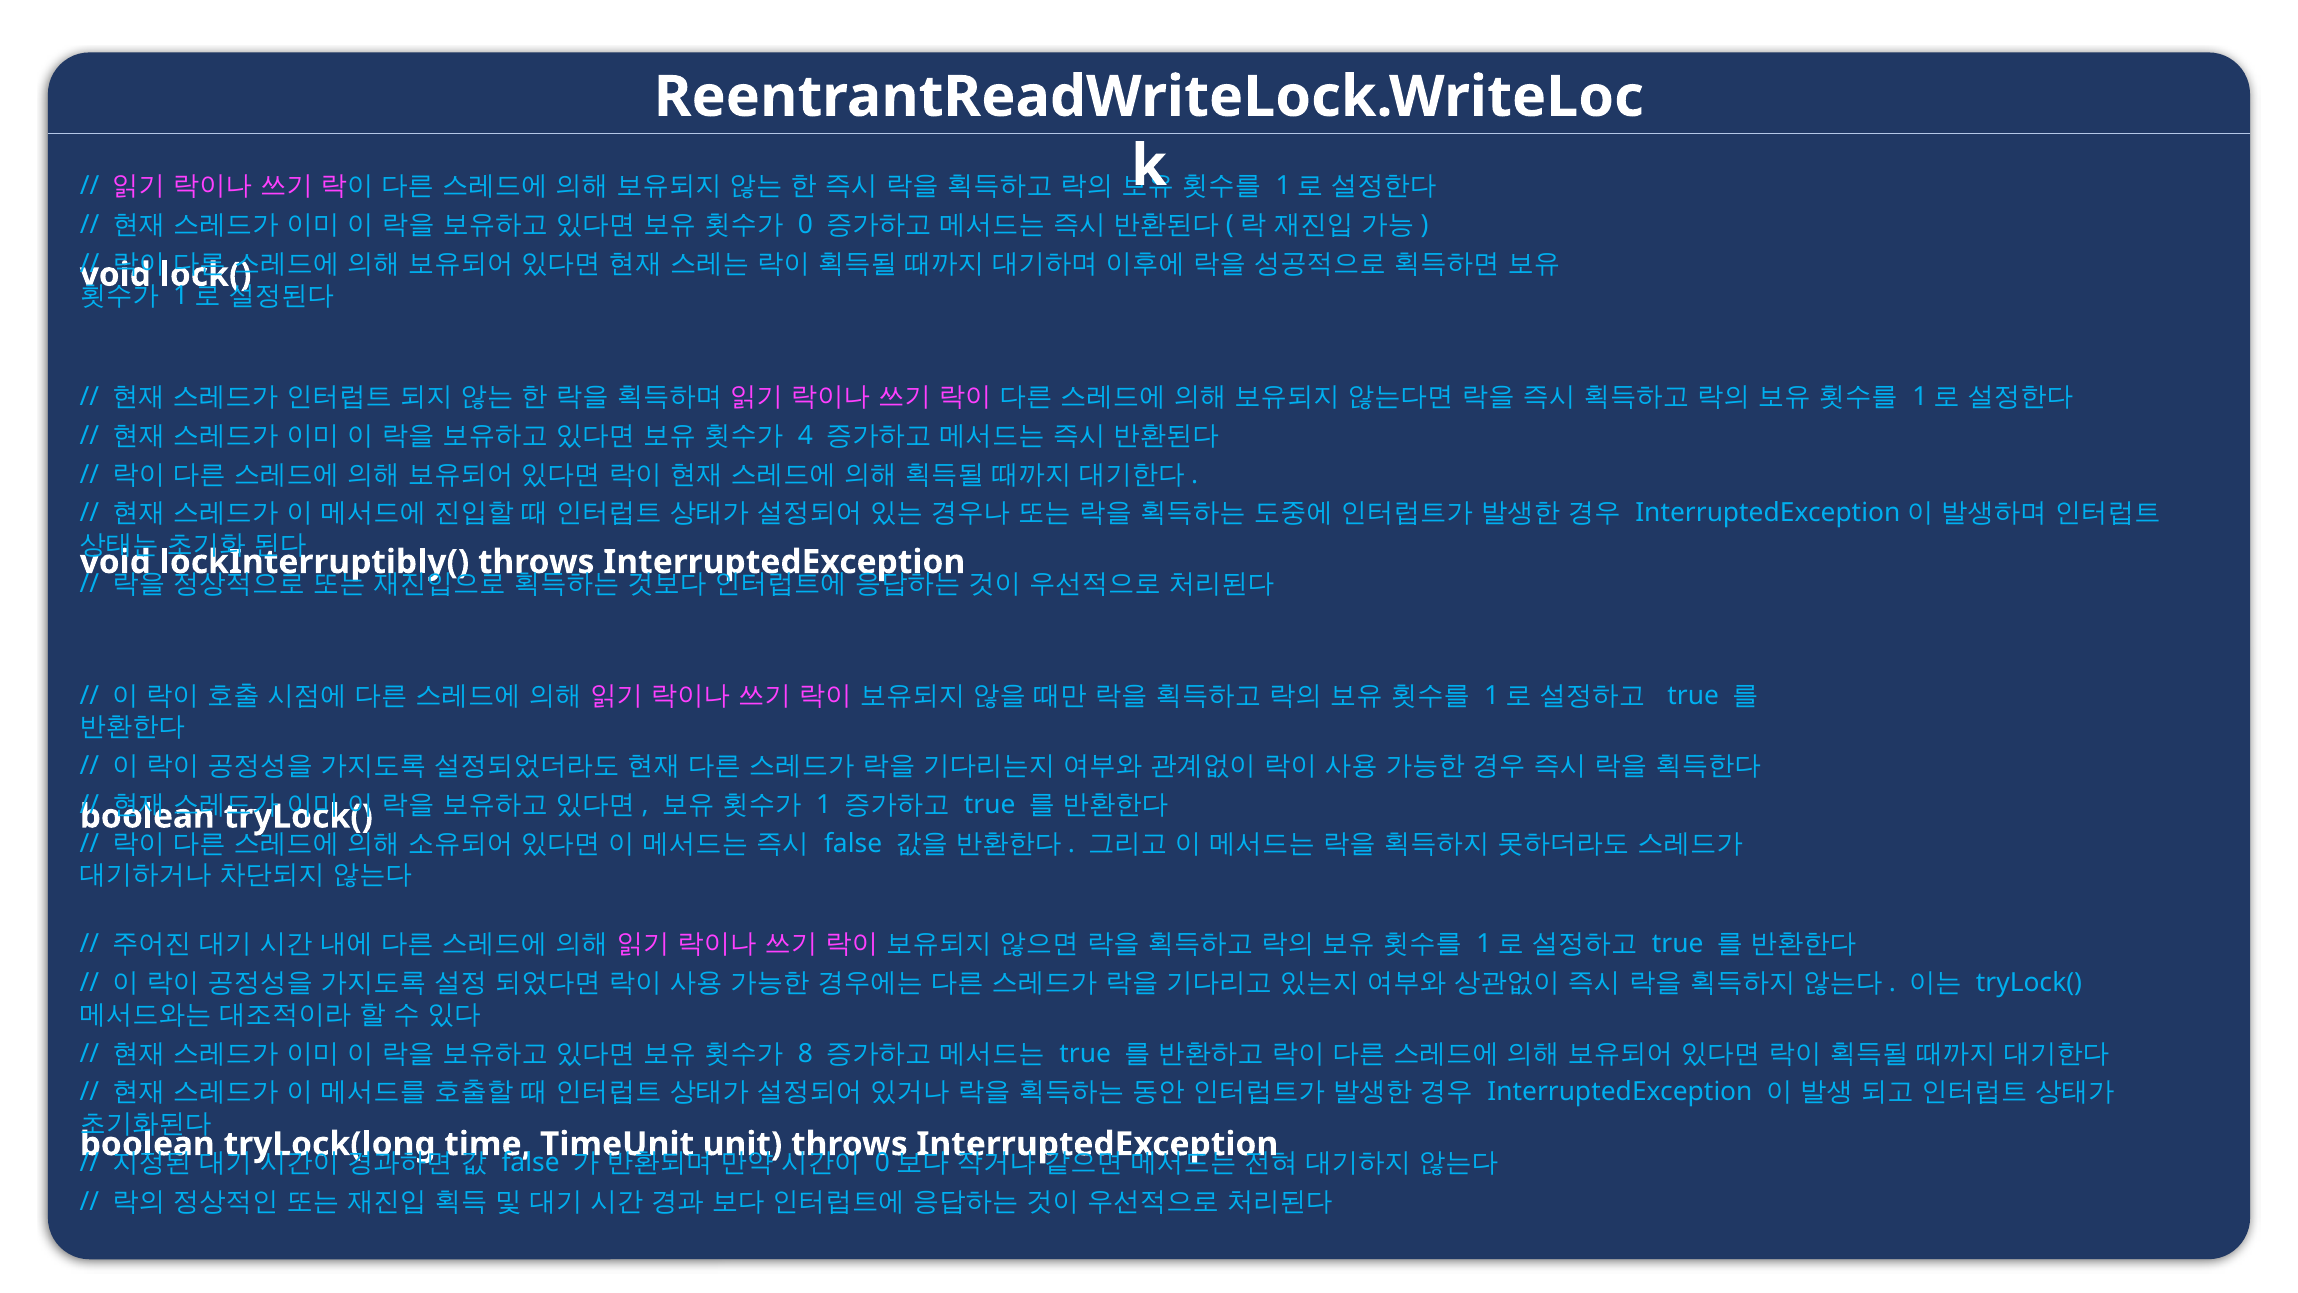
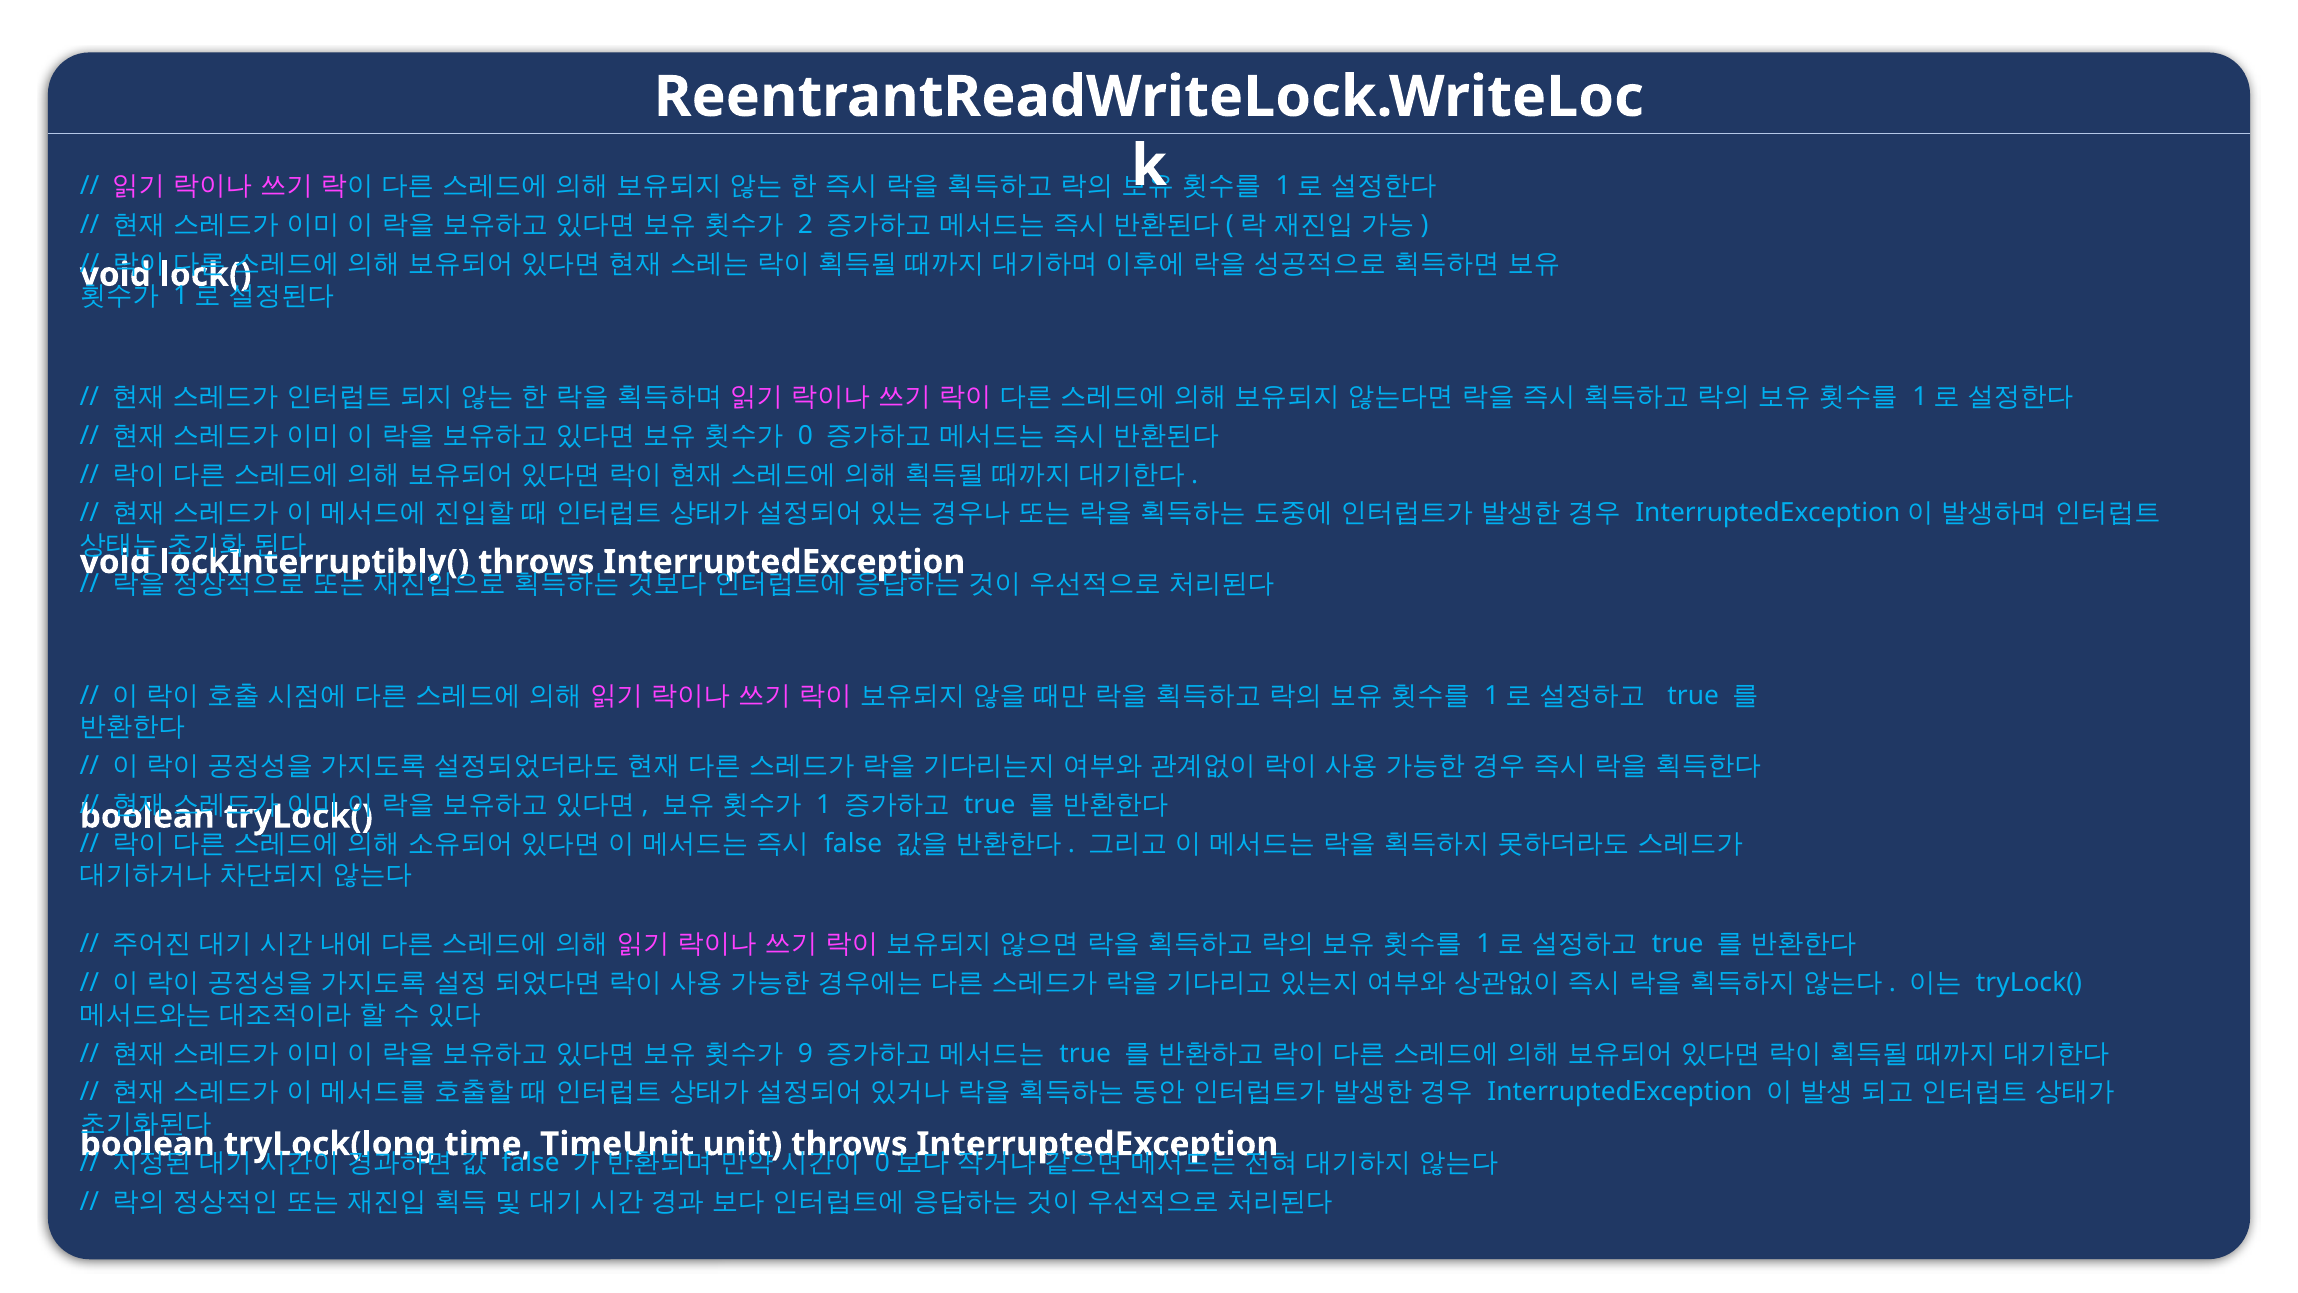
0: 0 -> 2
4: 4 -> 0
8: 8 -> 9
